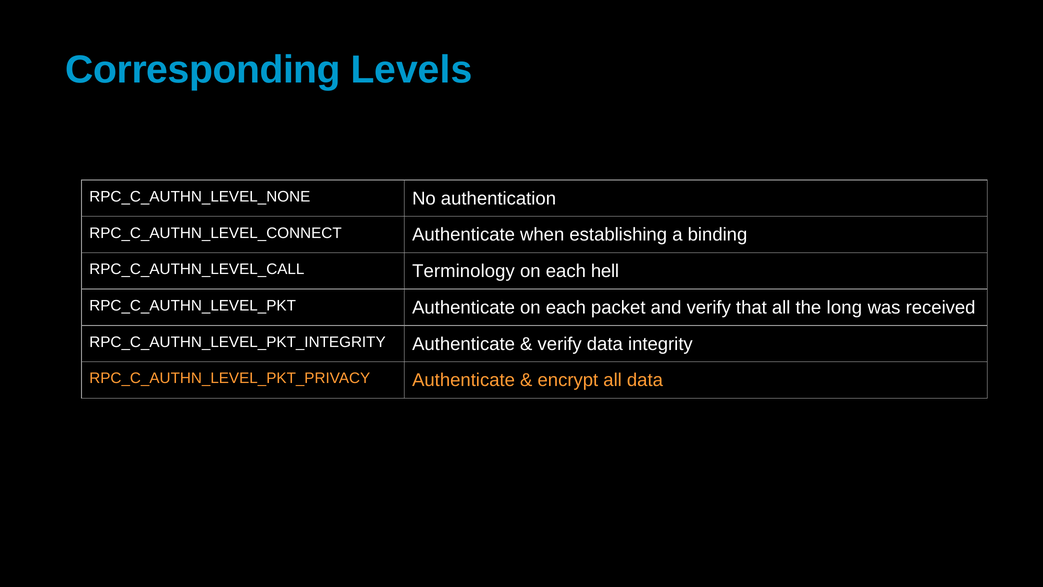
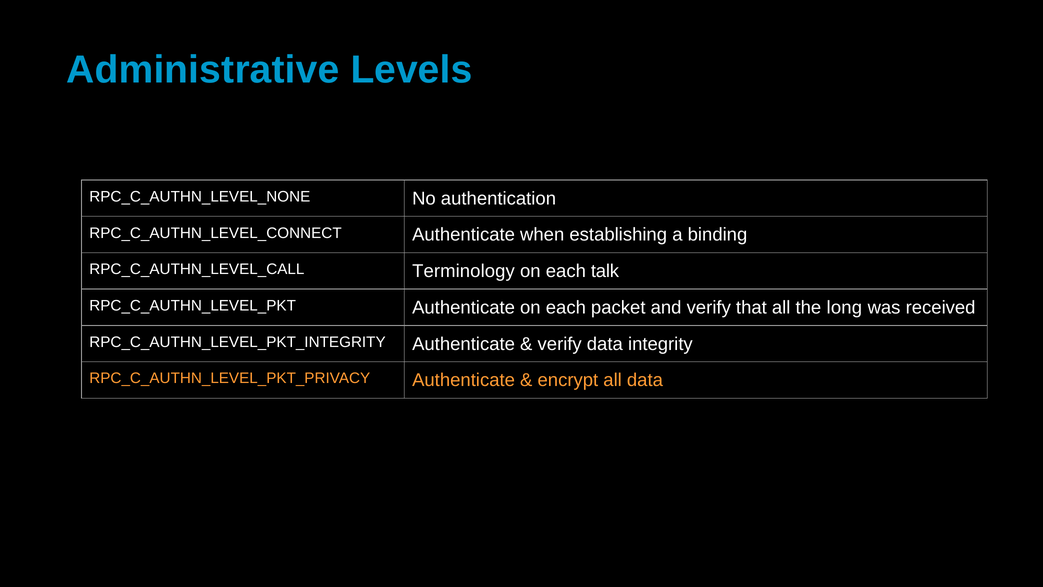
Corresponding: Corresponding -> Administrative
hell: hell -> talk
